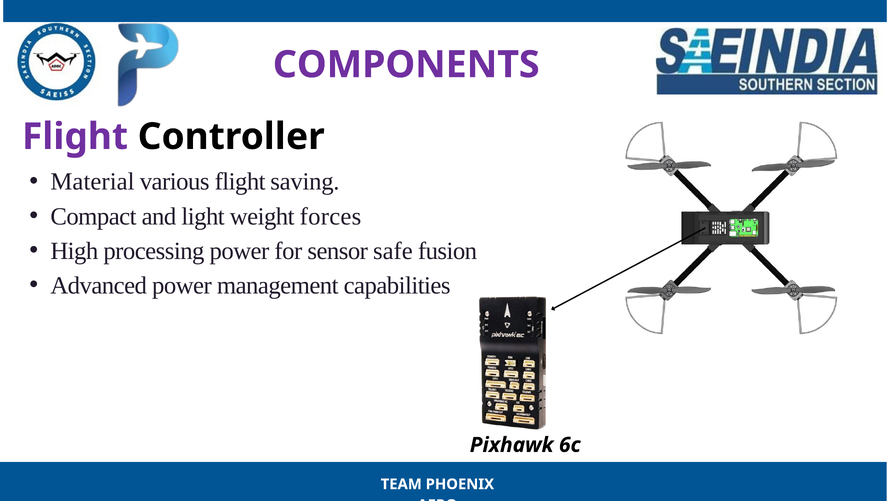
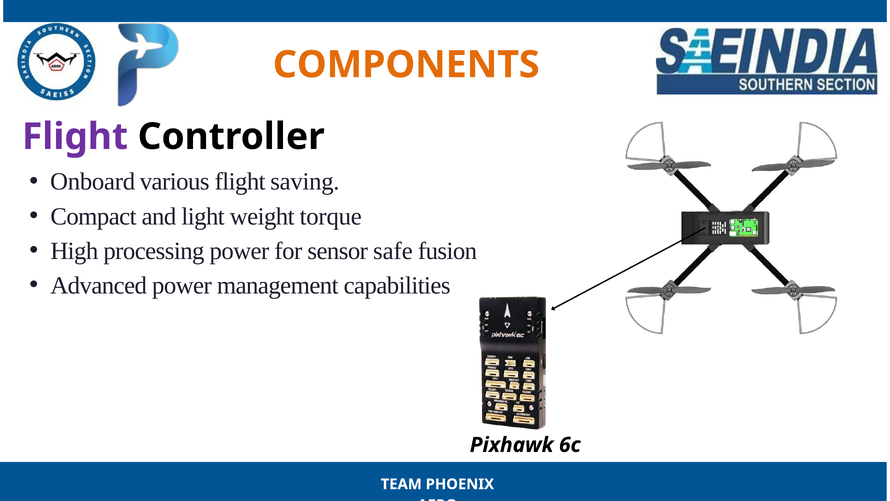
COMPONENTS colour: purple -> orange
Material: Material -> Onboard
forces: forces -> torque
